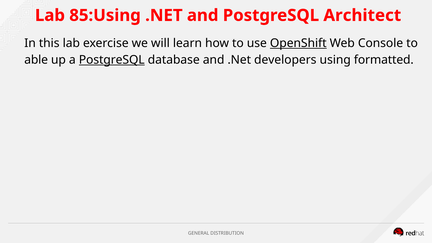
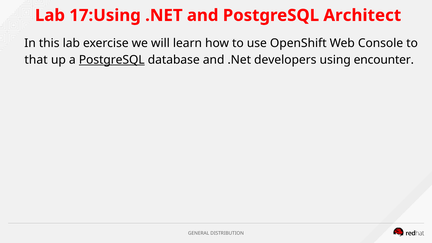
85:Using: 85:Using -> 17:Using
OpenShift underline: present -> none
able: able -> that
formatted: formatted -> encounter
